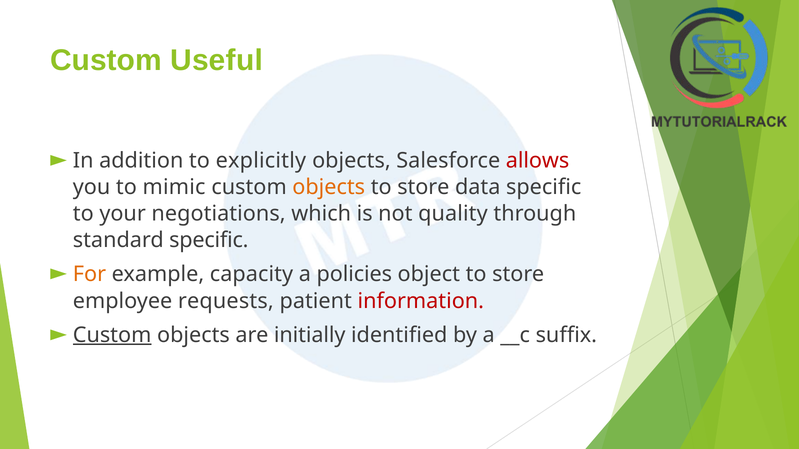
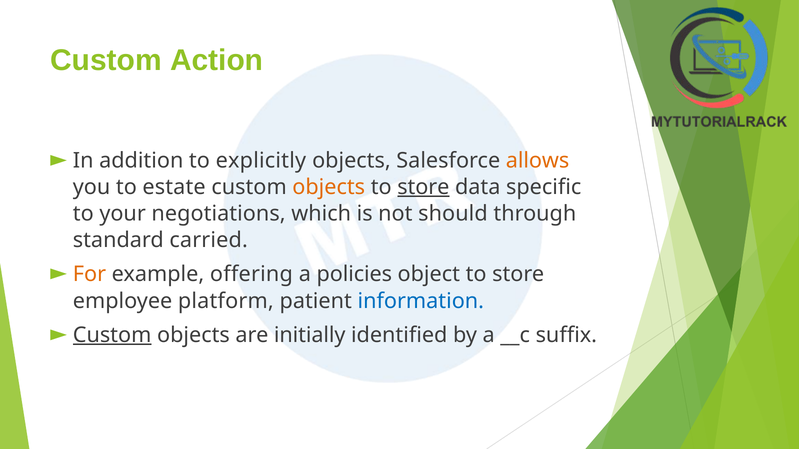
Useful: Useful -> Action
allows colour: red -> orange
mimic: mimic -> estate
store at (423, 187) underline: none -> present
quality: quality -> should
standard specific: specific -> carried
capacity: capacity -> offering
requests: requests -> platform
information colour: red -> blue
